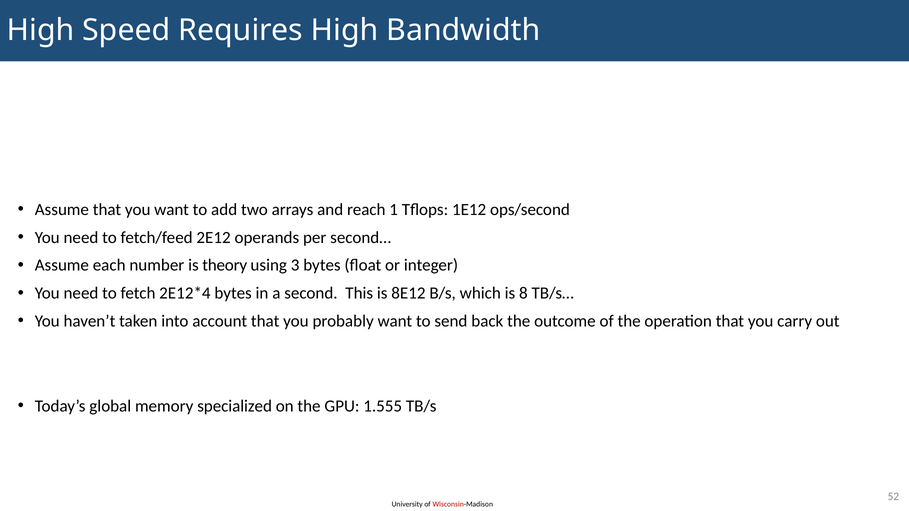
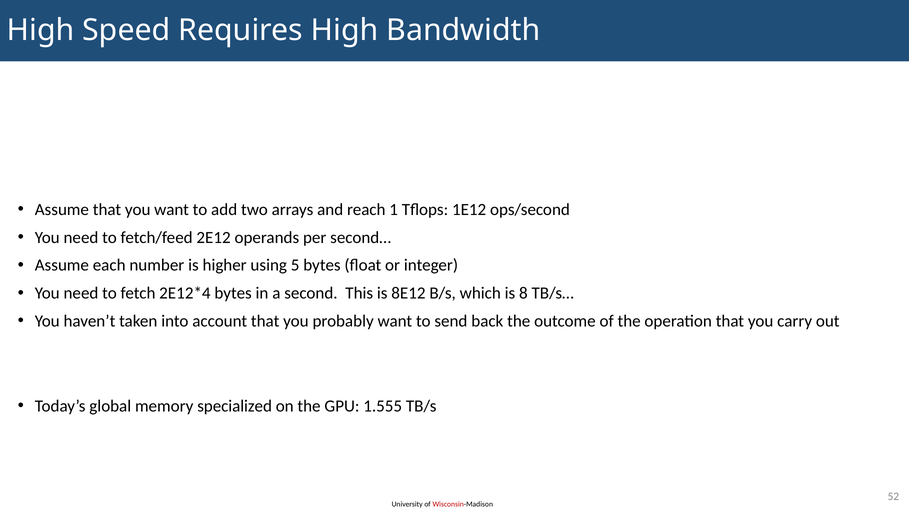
theory: theory -> higher
3: 3 -> 5
